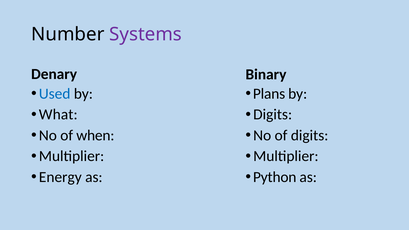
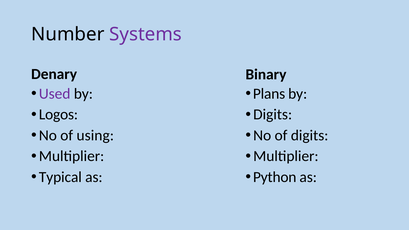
Used colour: blue -> purple
What: What -> Logos
when: when -> using
Energy: Energy -> Typical
